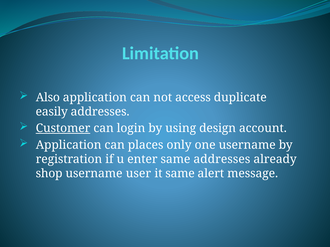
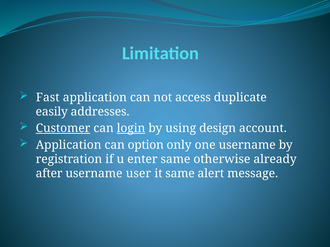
Also: Also -> Fast
login underline: none -> present
places: places -> option
same addresses: addresses -> otherwise
shop: shop -> after
